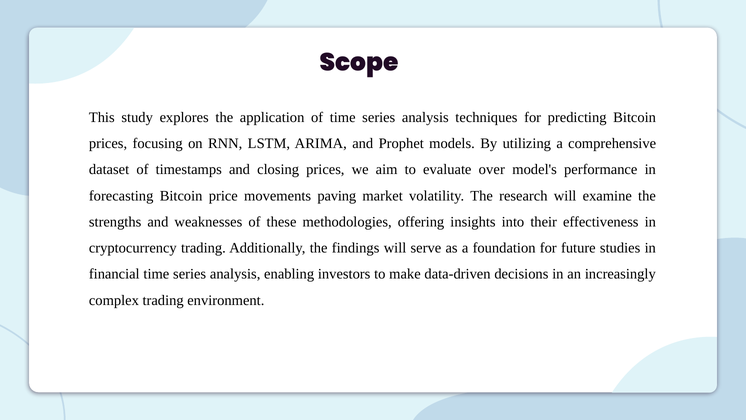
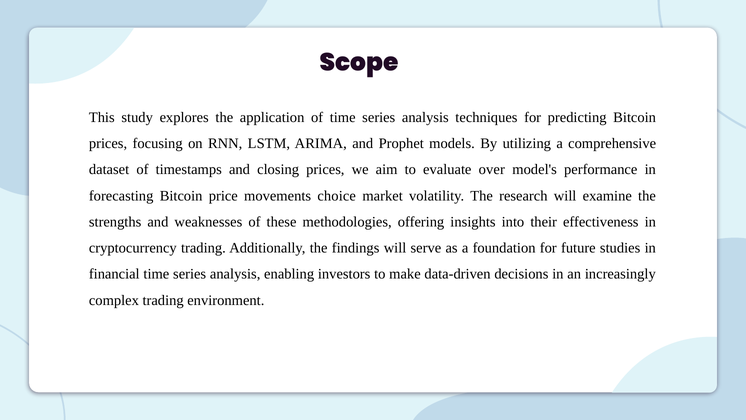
paving: paving -> choice
